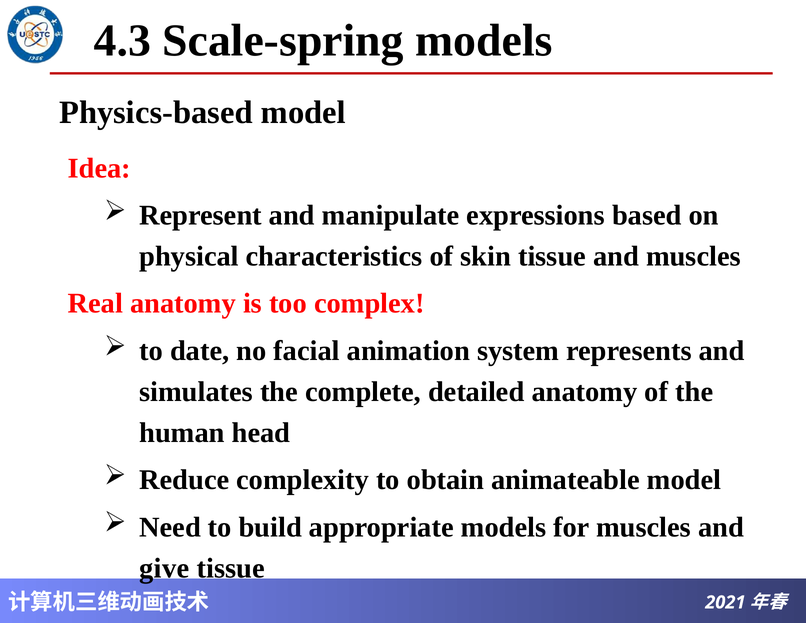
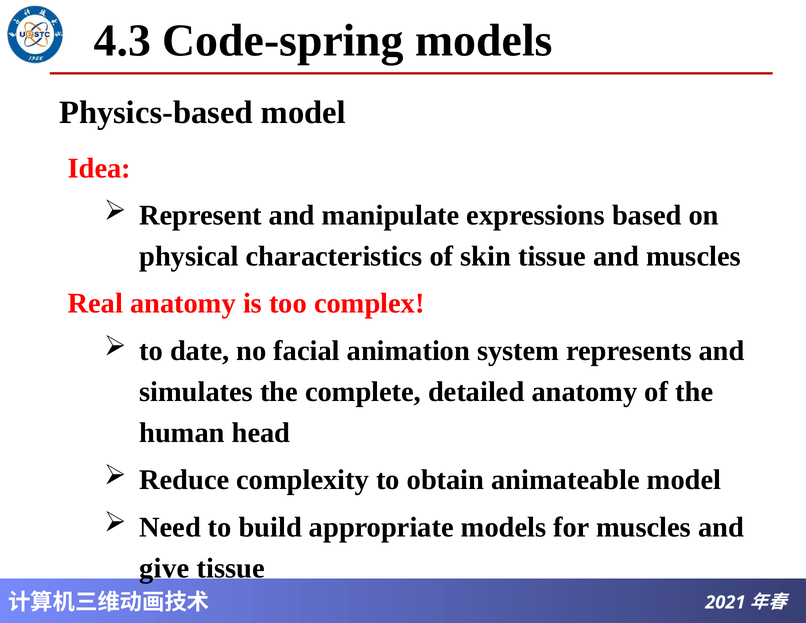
Scale-spring: Scale-spring -> Code-spring
